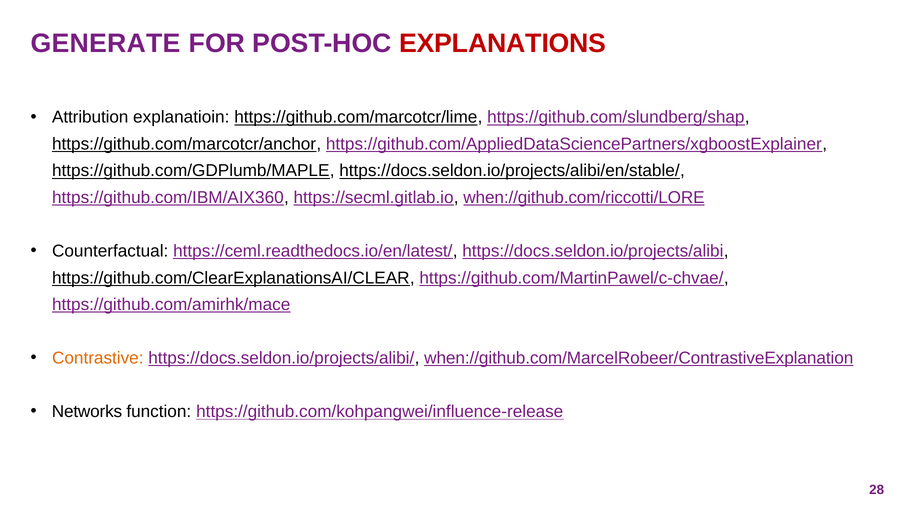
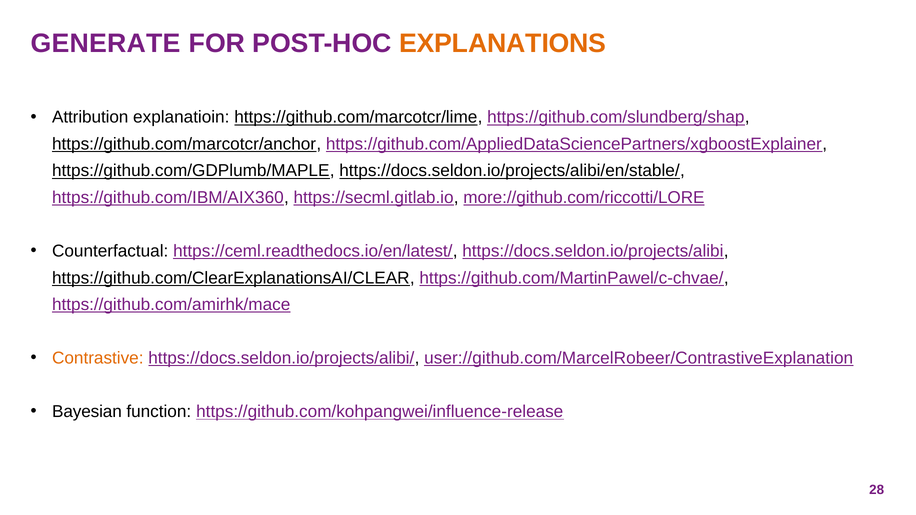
EXPLANATIONS colour: red -> orange
when://github.com/riccotti/LORE: when://github.com/riccotti/LORE -> more://github.com/riccotti/LORE
when://github.com/MarcelRobeer/ContrastiveExplanation: when://github.com/MarcelRobeer/ContrastiveExplanation -> user://github.com/MarcelRobeer/ContrastiveExplanation
Networks: Networks -> Bayesian
